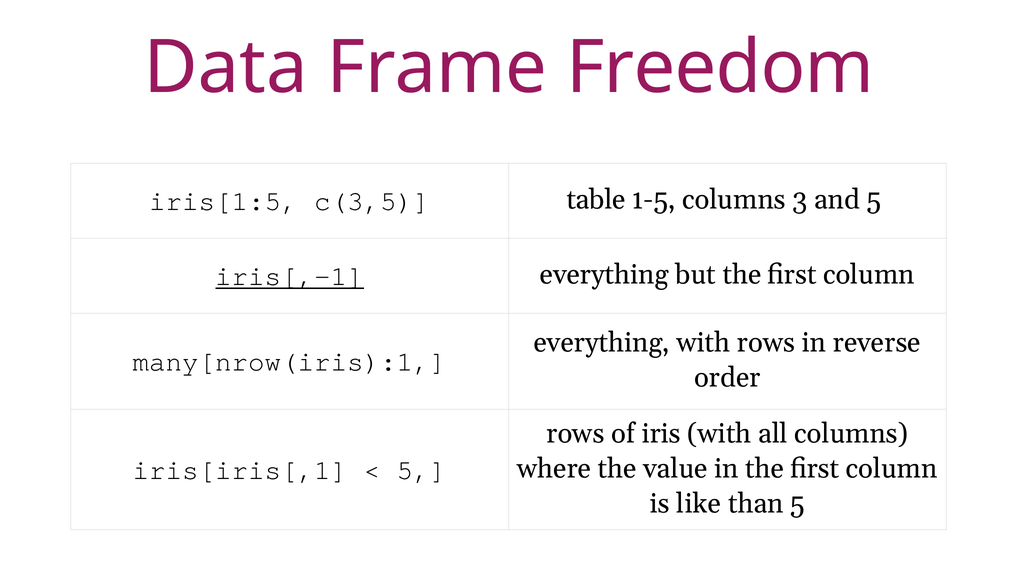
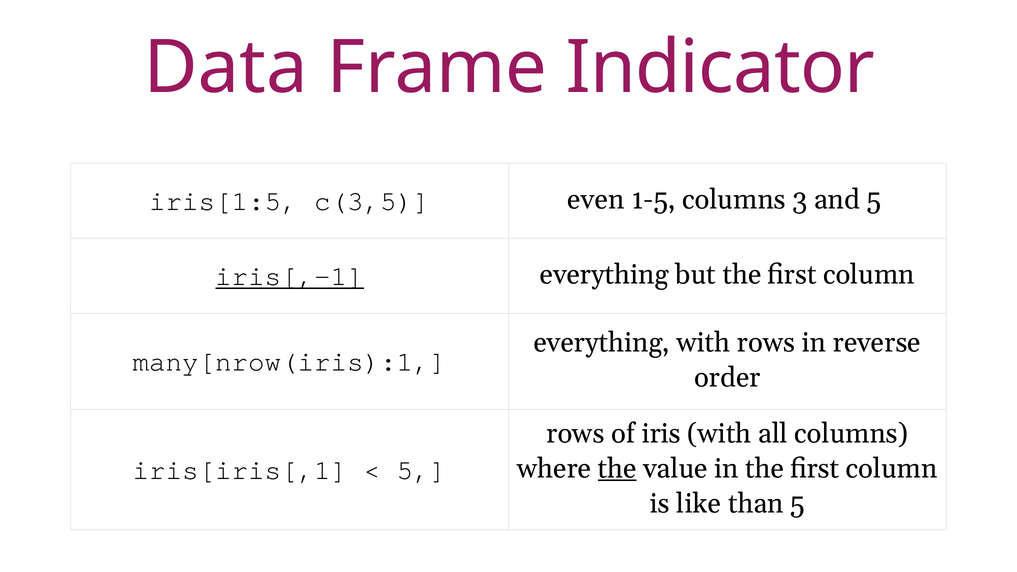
Freedom: Freedom -> Indicator
table: table -> even
the at (617, 469) underline: none -> present
